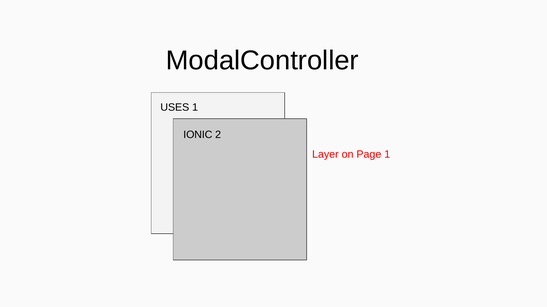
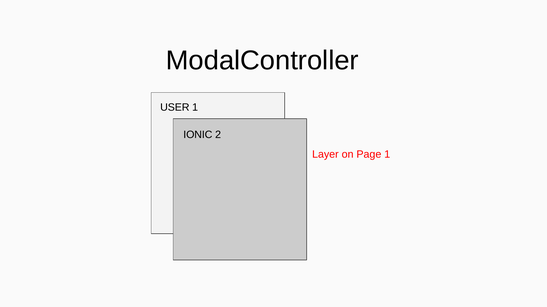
USES: USES -> USER
